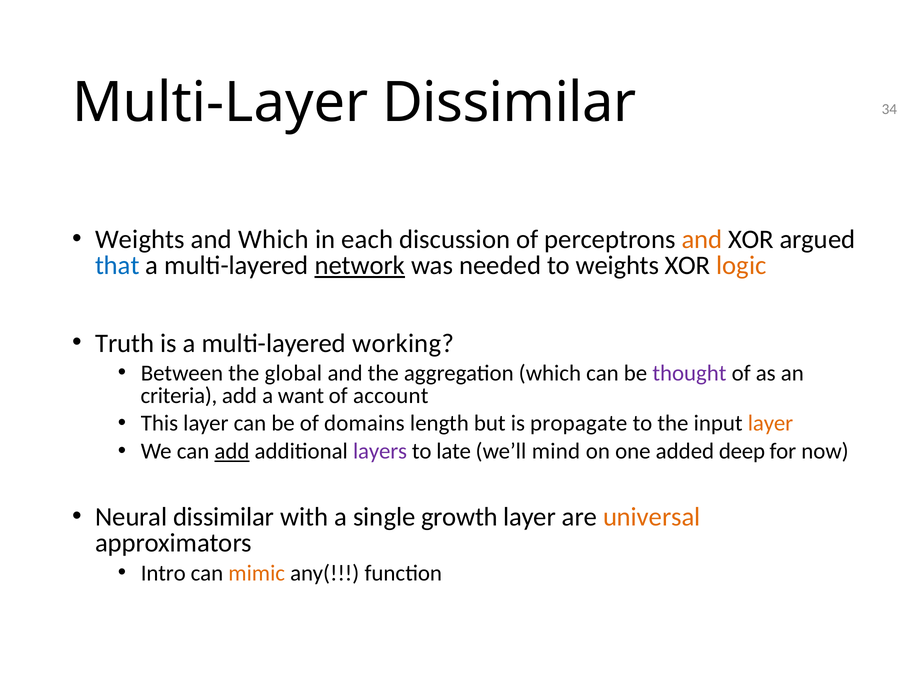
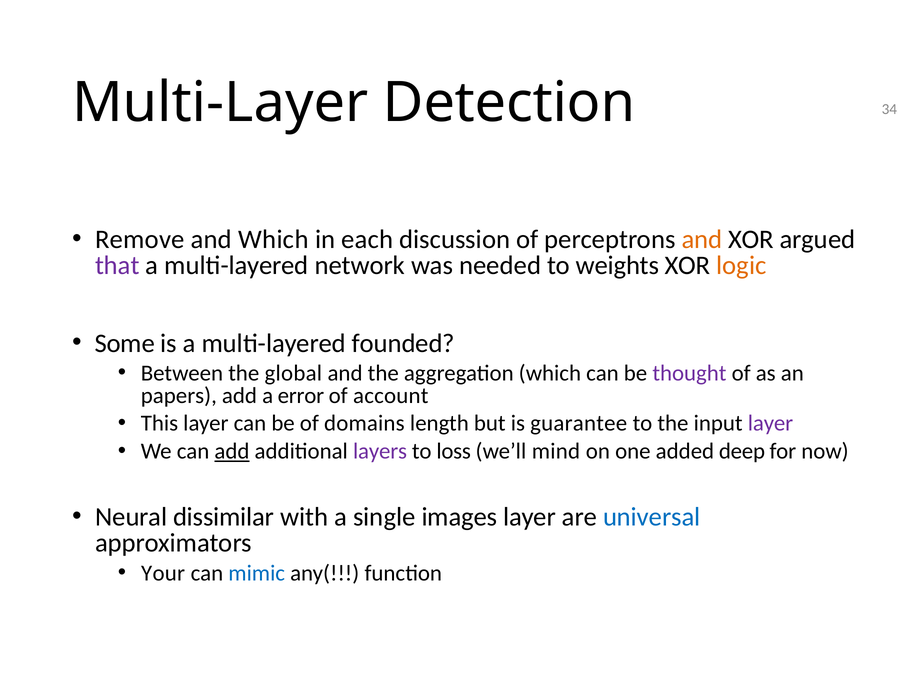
Multi-Layer Dissimilar: Dissimilar -> Detection
Weights at (140, 240): Weights -> Remove
that colour: blue -> purple
network underline: present -> none
Truth: Truth -> Some
working: working -> founded
criteria: criteria -> papers
want: want -> error
propagate: propagate -> guarantee
layer at (771, 423) colour: orange -> purple
late: late -> loss
growth: growth -> images
universal colour: orange -> blue
Intro: Intro -> Your
mimic colour: orange -> blue
